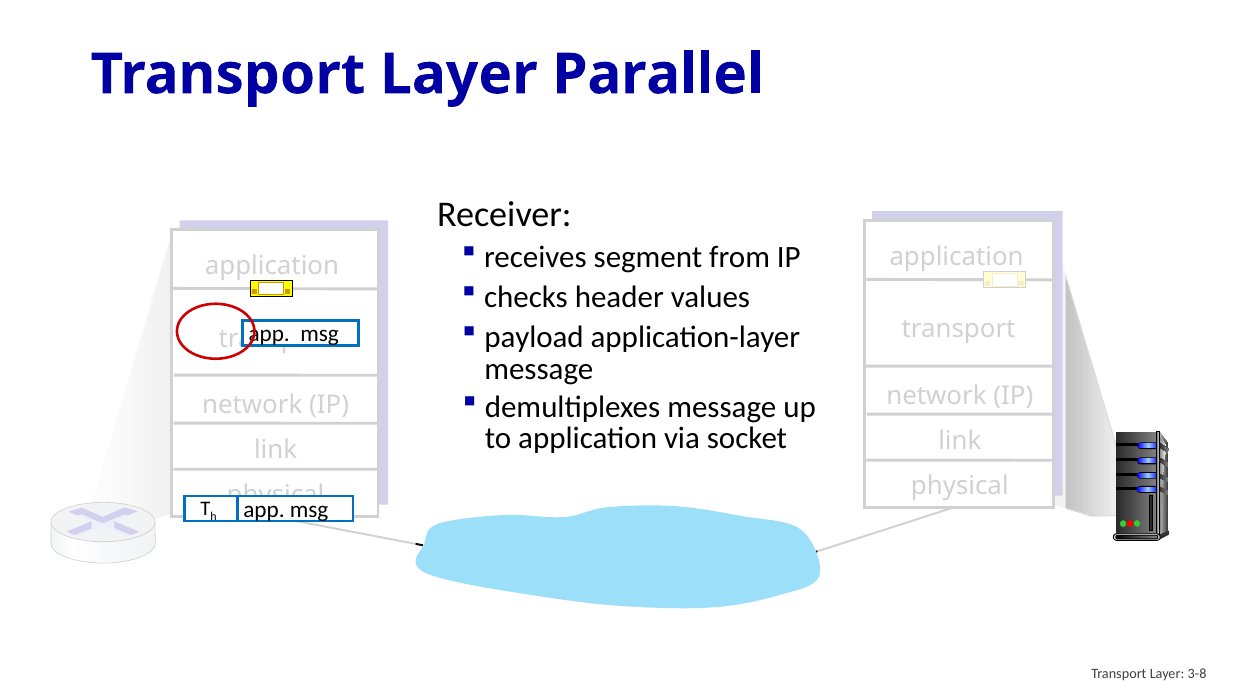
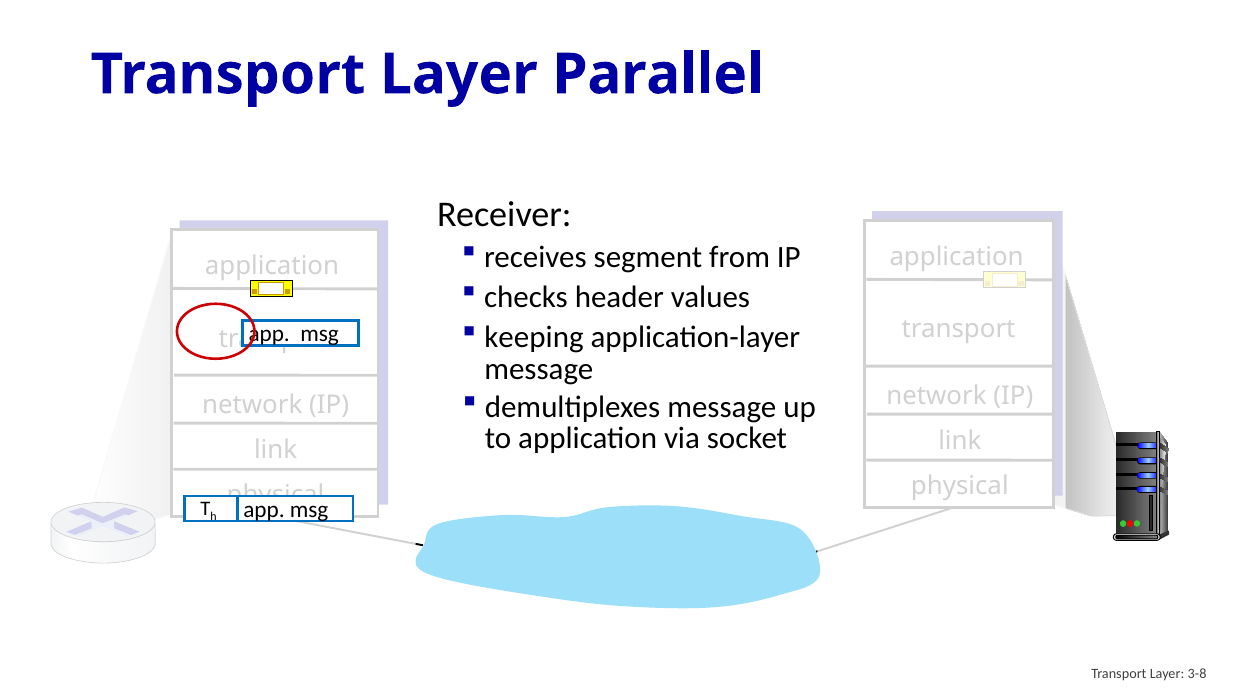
payload: payload -> keeping
